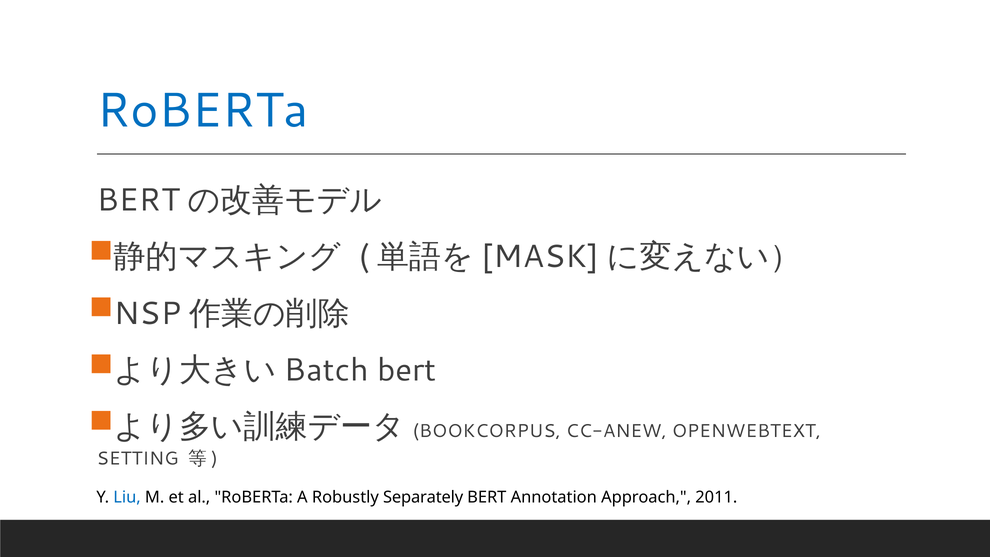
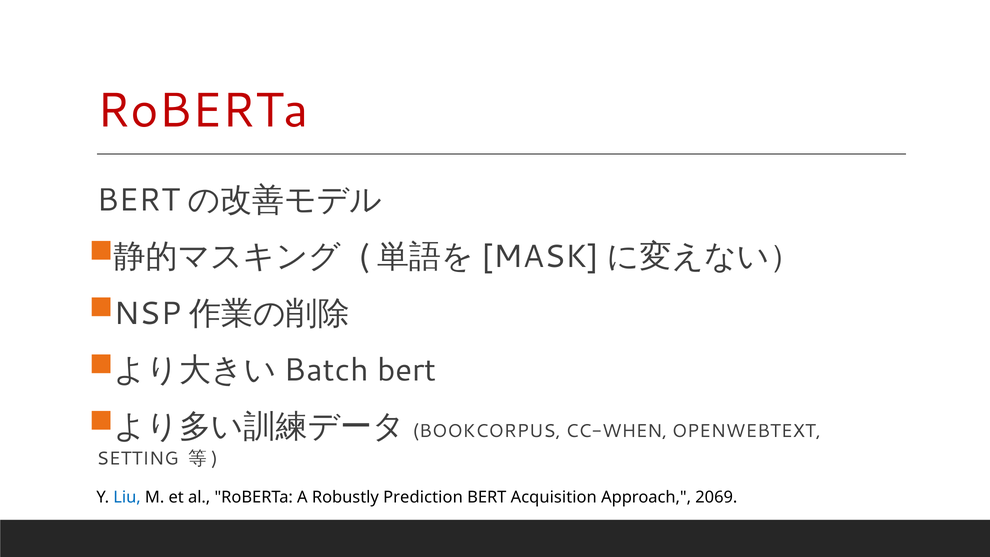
RoBERTa at (203, 111) colour: blue -> red
CC-ANEW: CC-ANEW -> CC-WHEN
Separately: Separately -> Prediction
Annotation: Annotation -> Acquisition
2011: 2011 -> 2069
